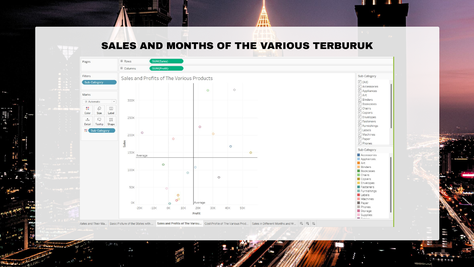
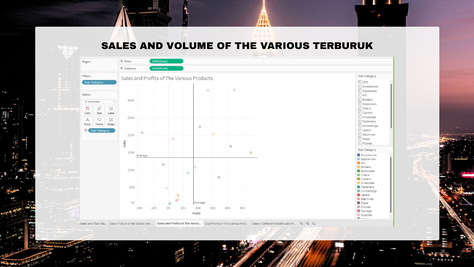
MONTHS: MONTHS -> VOLUME
